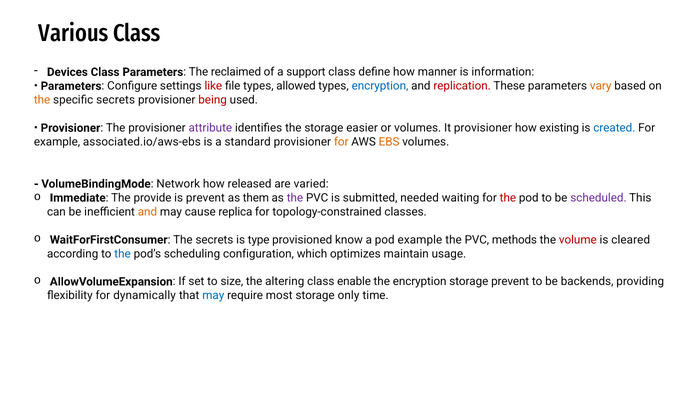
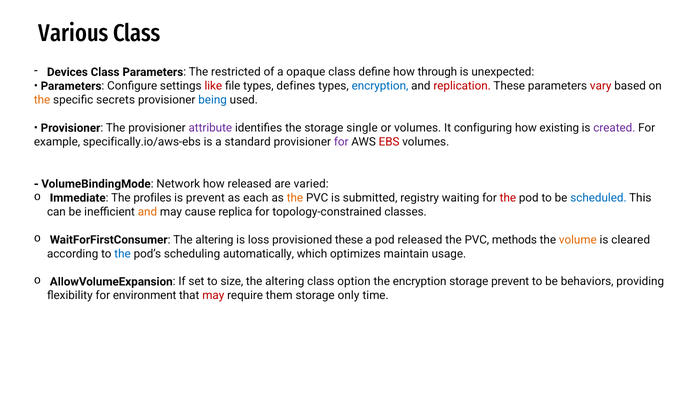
reclaimed: reclaimed -> restricted
support: support -> opaque
manner: manner -> through
information: information -> unexpected
allowed: allowed -> defines
vary colour: orange -> red
being colour: red -> blue
easier: easier -> single
It provisioner: provisioner -> configuring
created colour: blue -> purple
associated.io/aws-ebs: associated.io/aws-ebs -> specifically.io/aws-ebs
for at (341, 142) colour: orange -> purple
EBS colour: orange -> red
provide: provide -> profiles
them: them -> each
the at (295, 198) colour: purple -> orange
needed: needed -> registry
scheduled colour: purple -> blue
WaitForFirstConsumer The secrets: secrets -> altering
type: type -> loss
provisioned know: know -> these
pod example: example -> released
volume colour: red -> orange
configuration: configuration -> automatically
enable: enable -> option
backends: backends -> behaviors
dynamically: dynamically -> environment
may at (213, 296) colour: blue -> red
most: most -> them
